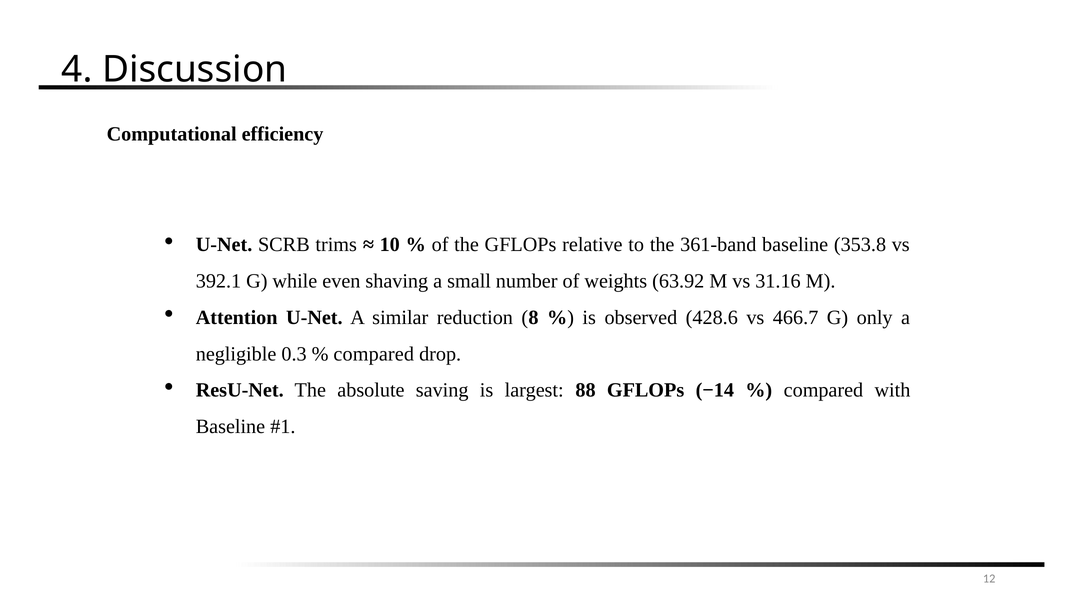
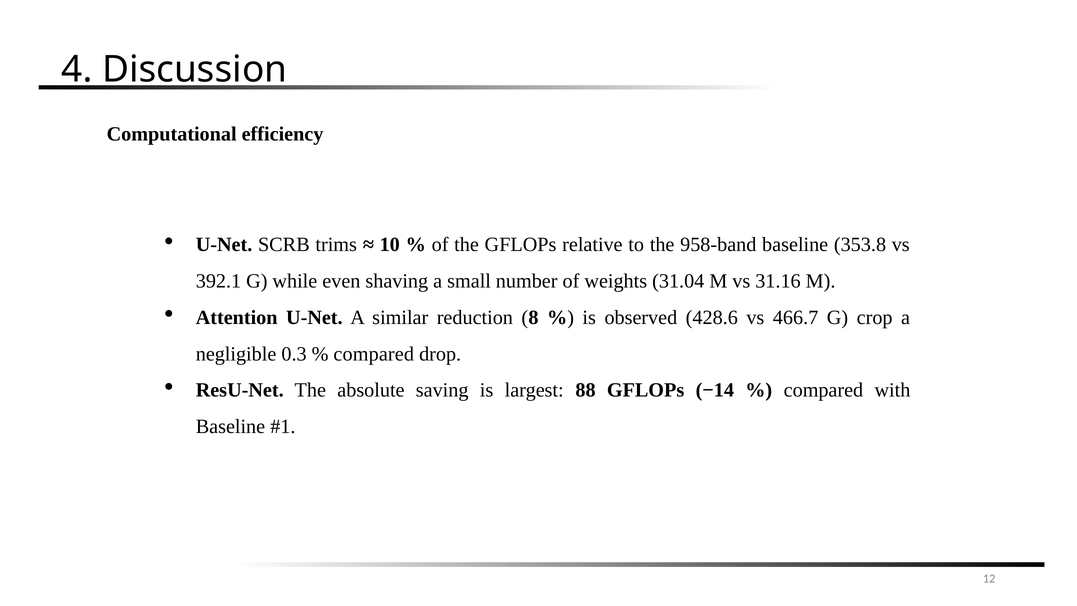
361-band: 361-band -> 958-band
63.92: 63.92 -> 31.04
only: only -> crop
